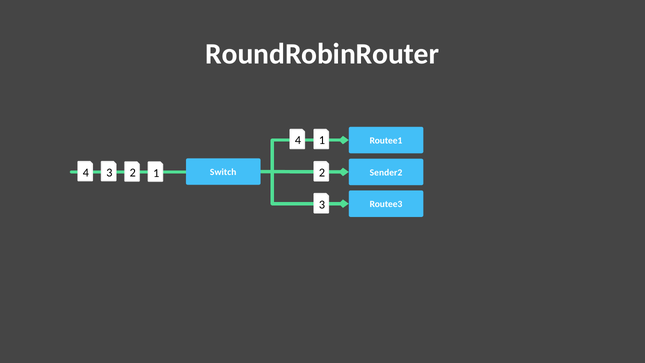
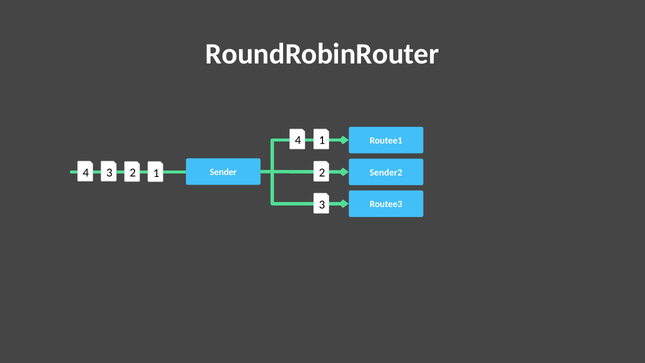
Switch: Switch -> Sender
